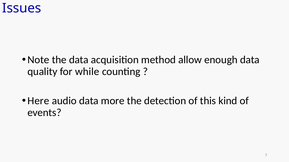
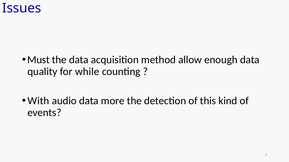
Note: Note -> Must
Here: Here -> With
